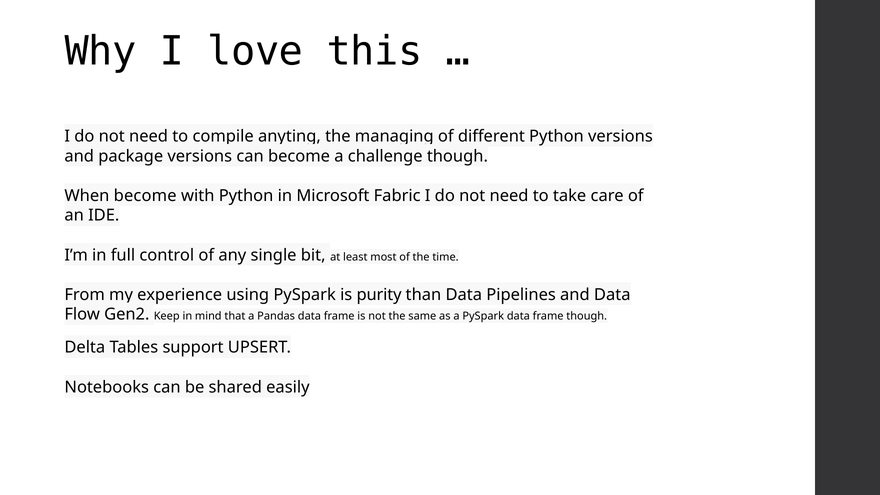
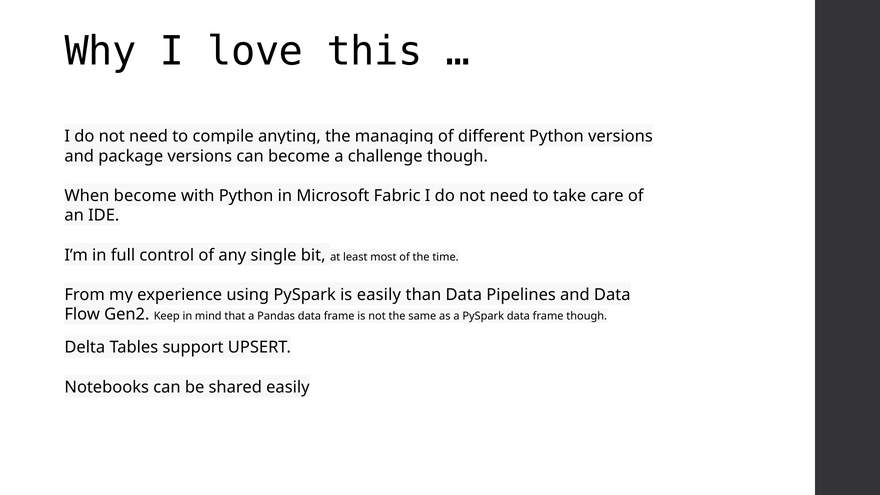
is purity: purity -> easily
